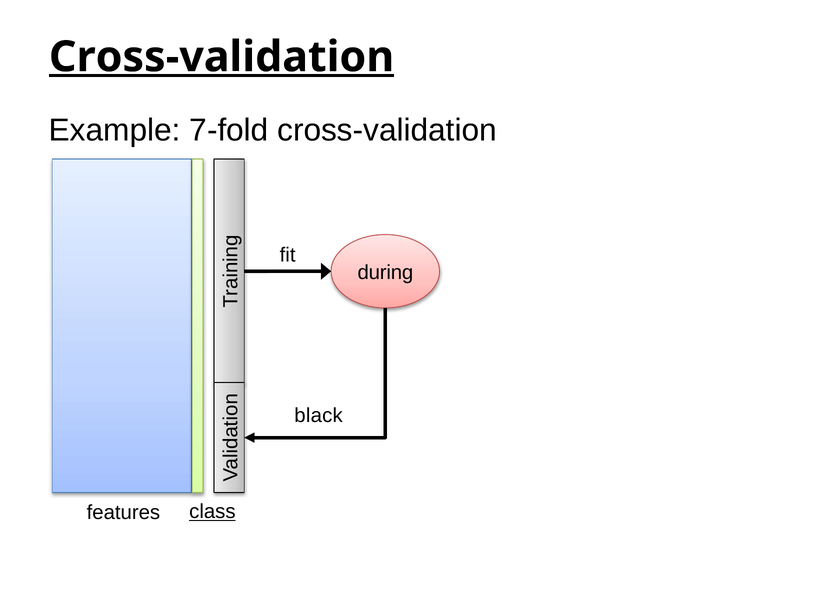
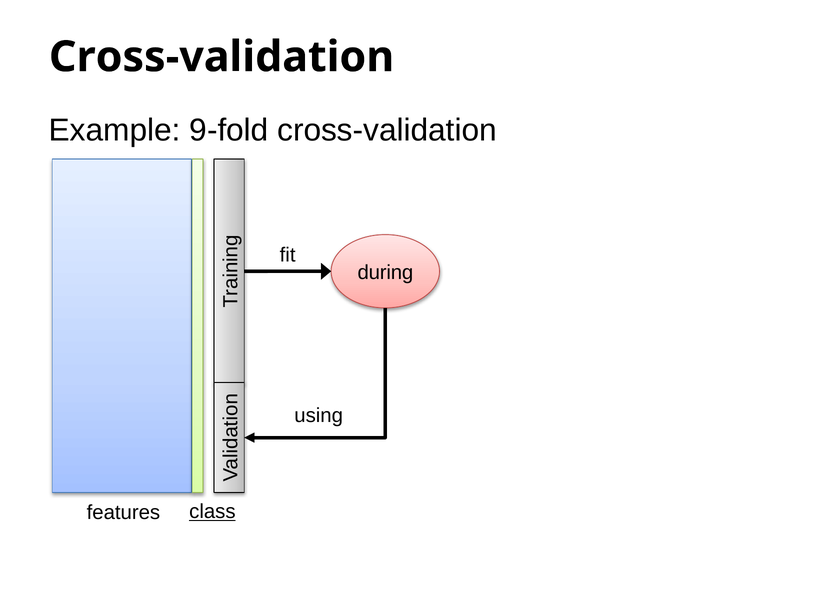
Cross-validation at (222, 57) underline: present -> none
7-fold: 7-fold -> 9-fold
black: black -> using
